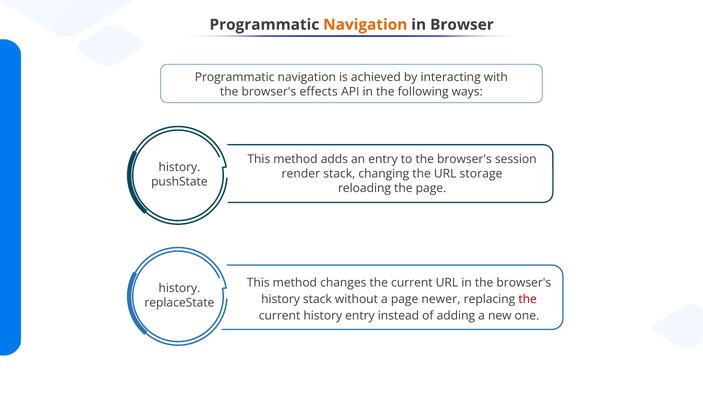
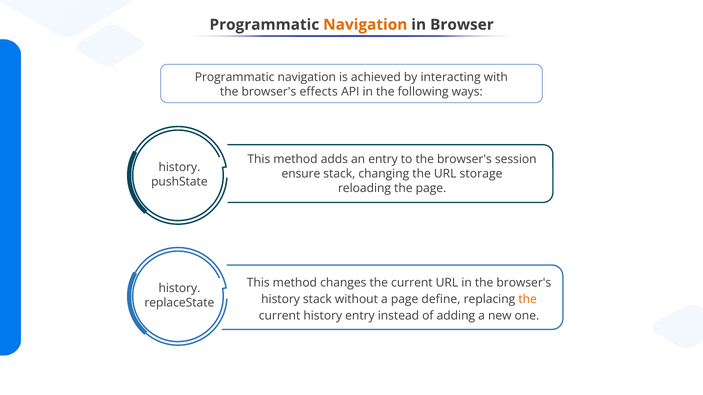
render: render -> ensure
newer: newer -> define
the at (528, 300) colour: red -> orange
